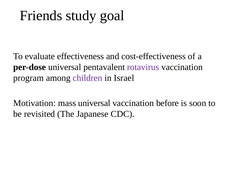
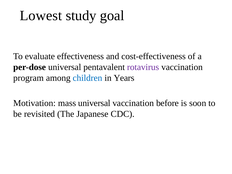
Friends: Friends -> Lowest
children colour: purple -> blue
Israel: Israel -> Years
